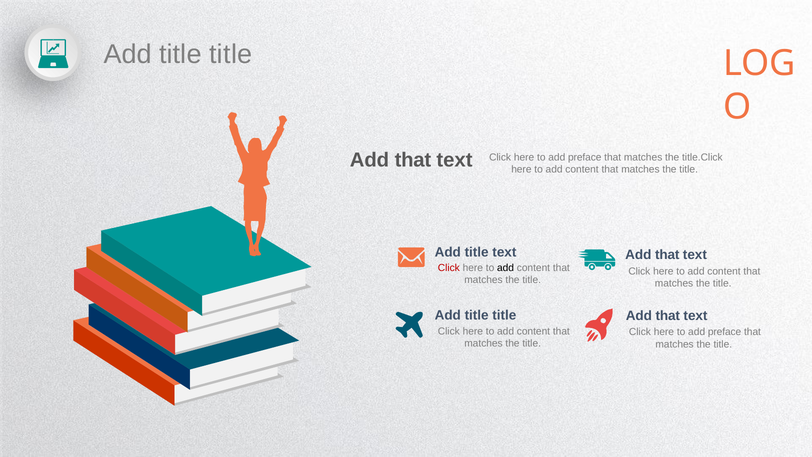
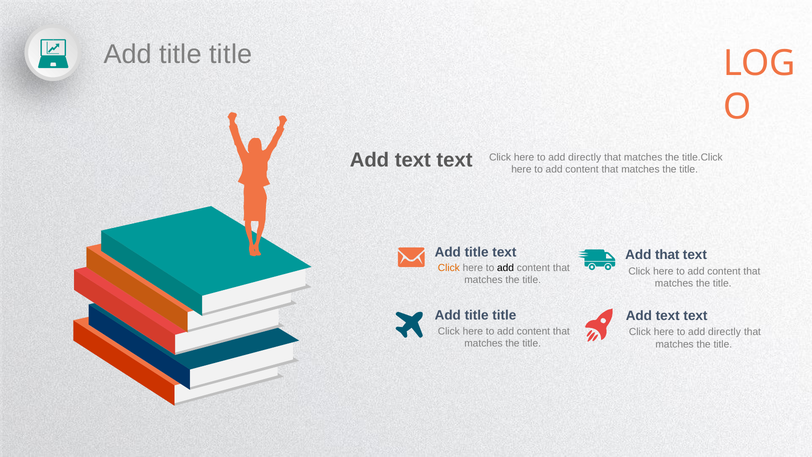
that at (413, 160): that -> text
preface at (585, 157): preface -> directly
Click at (449, 268) colour: red -> orange
that at (668, 315): that -> text
preface at (725, 332): preface -> directly
